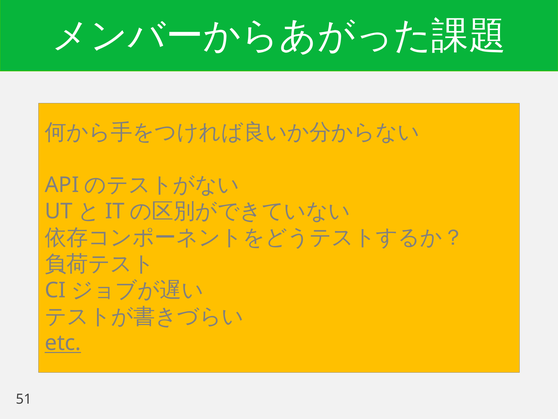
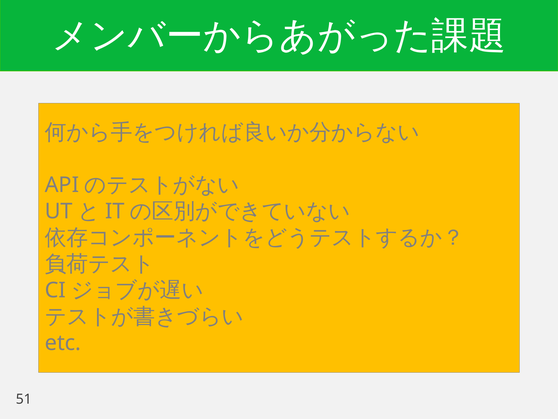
etc underline: present -> none
